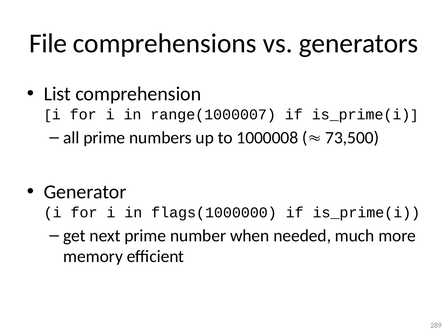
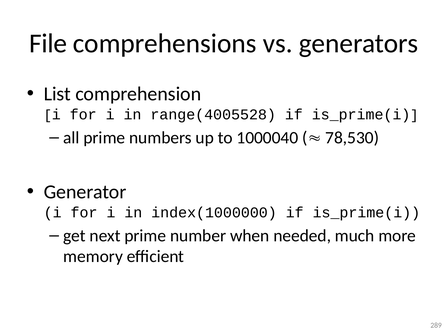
range(1000007: range(1000007 -> range(4005528
1000008: 1000008 -> 1000040
73,500: 73,500 -> 78,530
flags(1000000: flags(1000000 -> index(1000000
